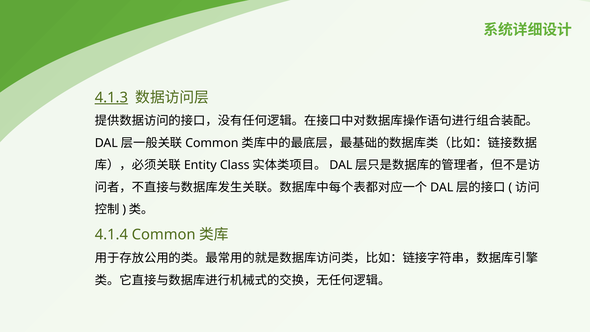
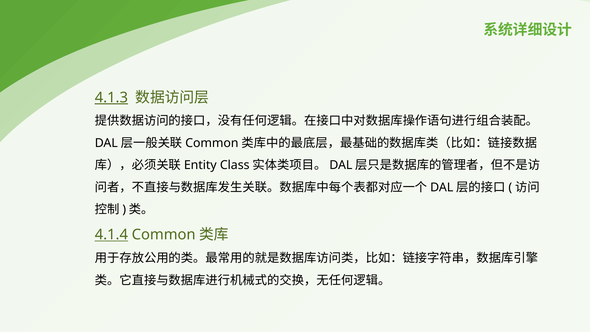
4.1.4 underline: none -> present
